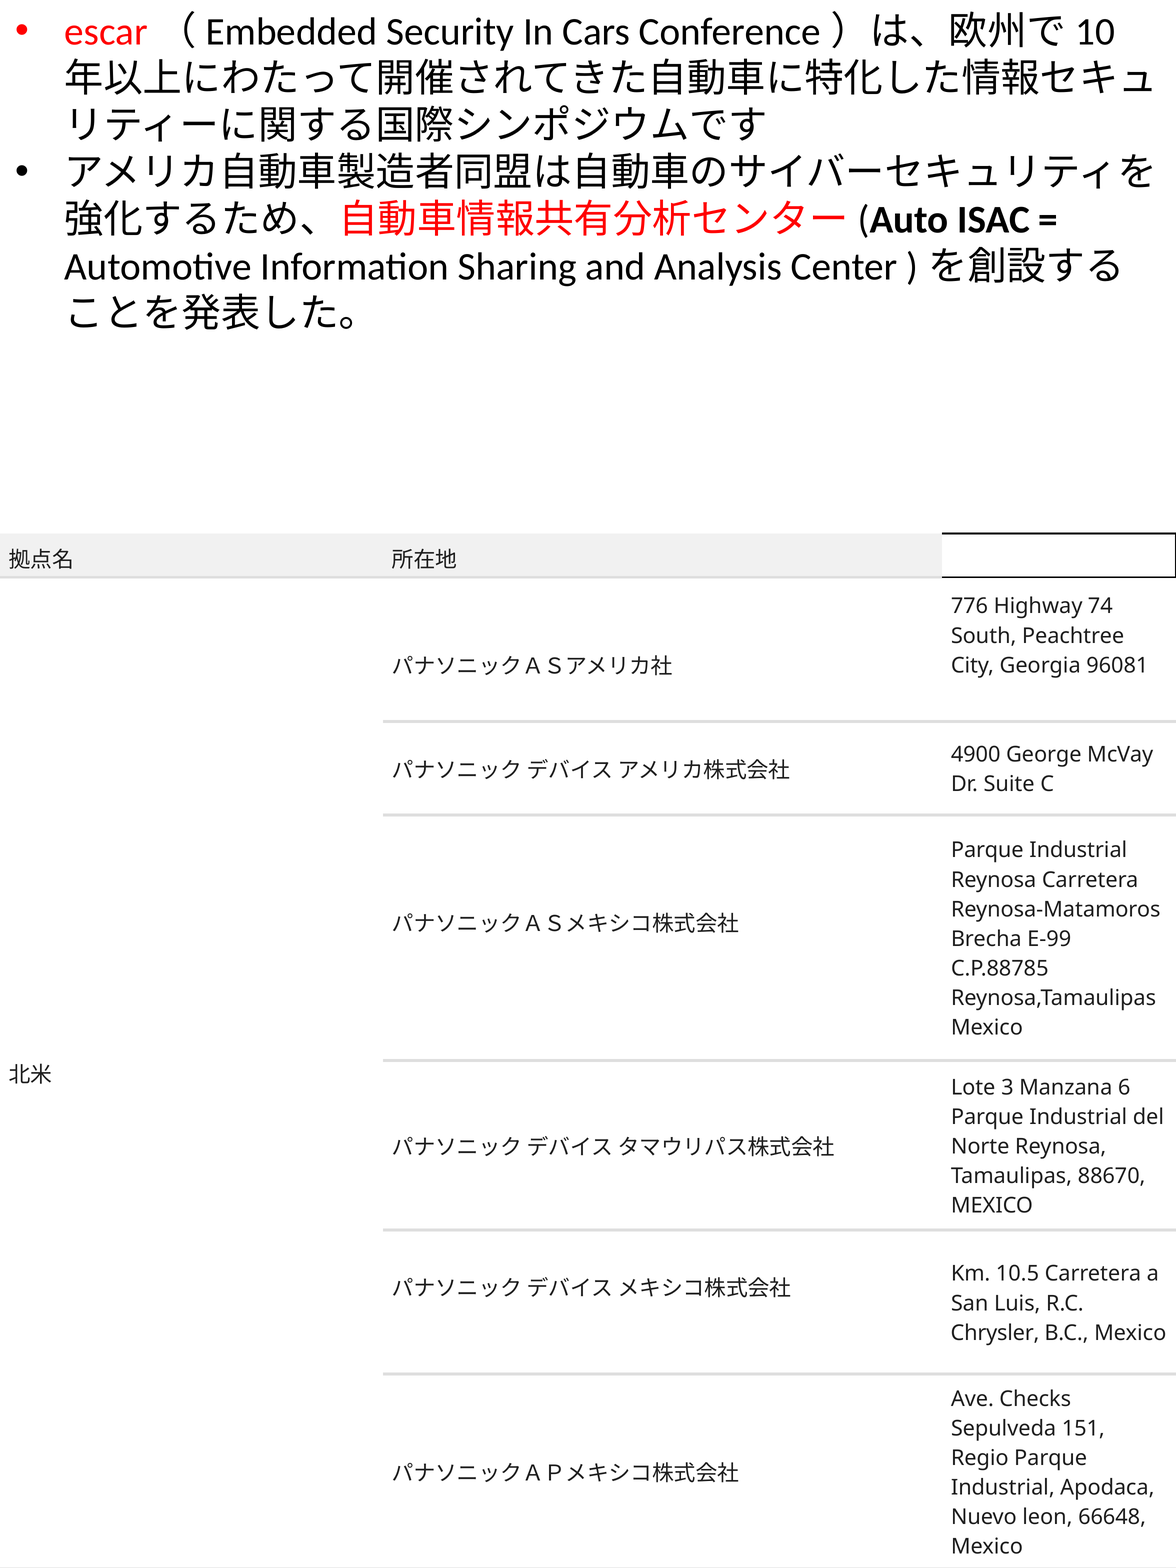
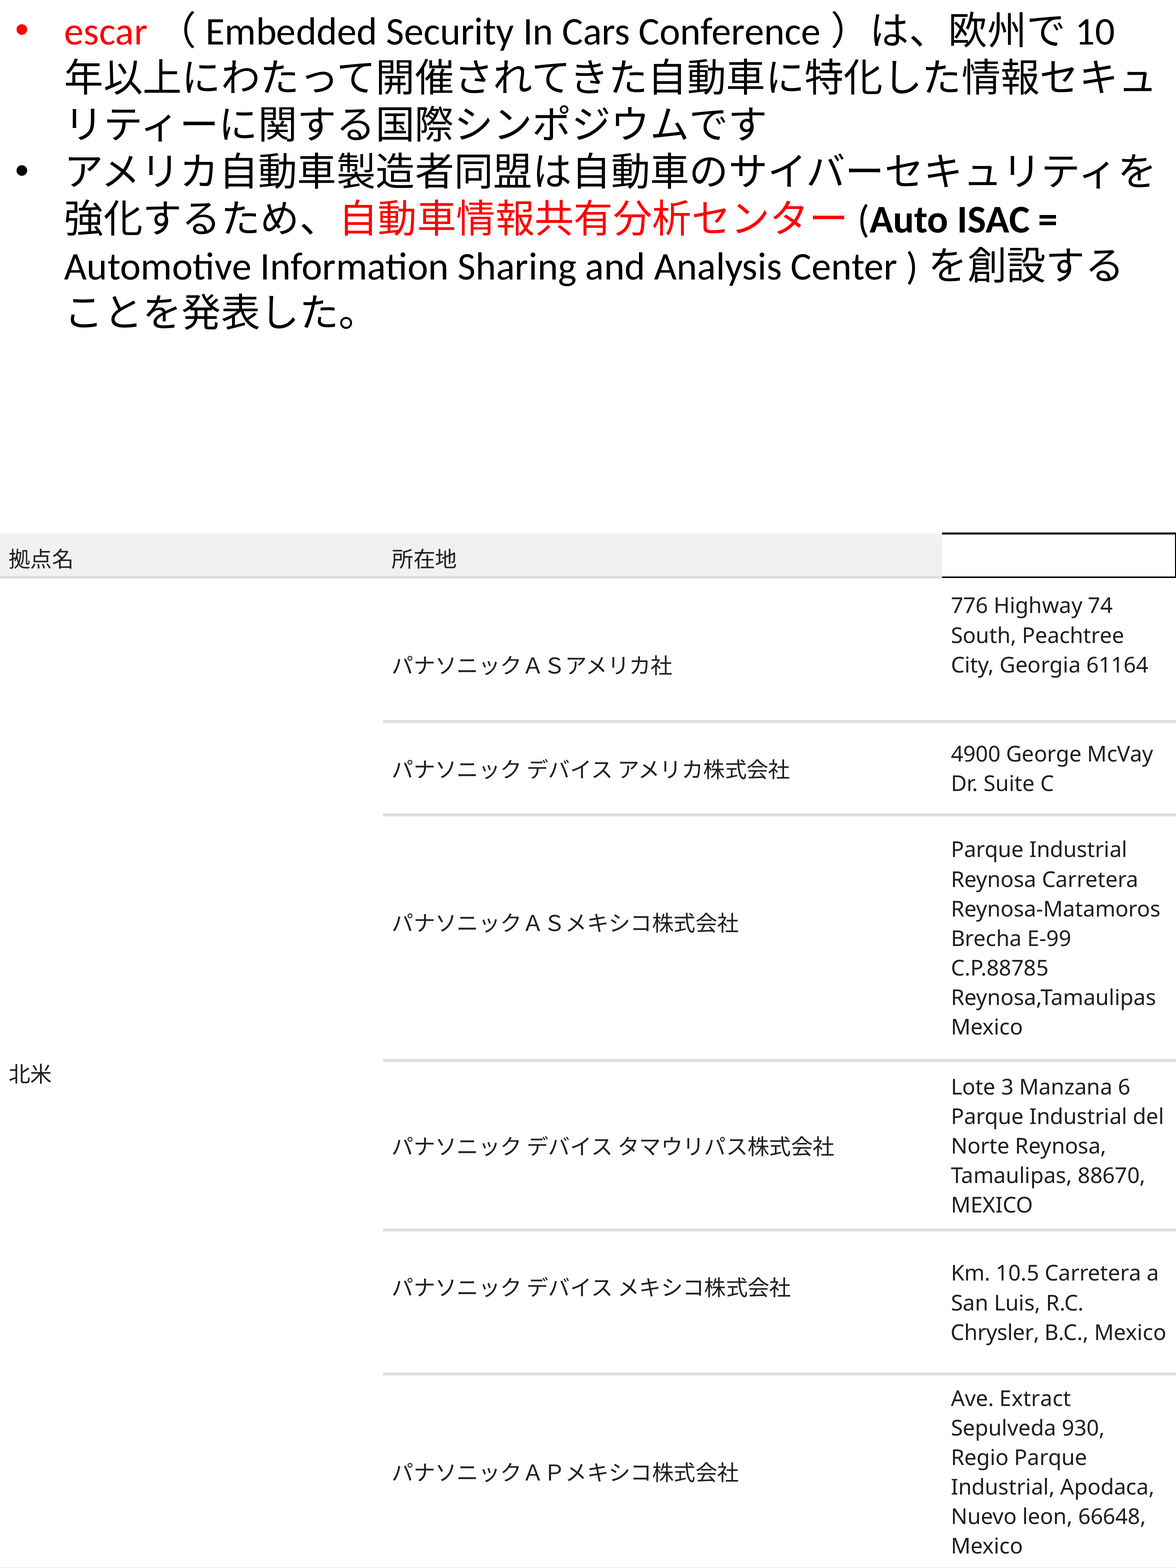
96081: 96081 -> 61164
Checks: Checks -> Extract
151: 151 -> 930
